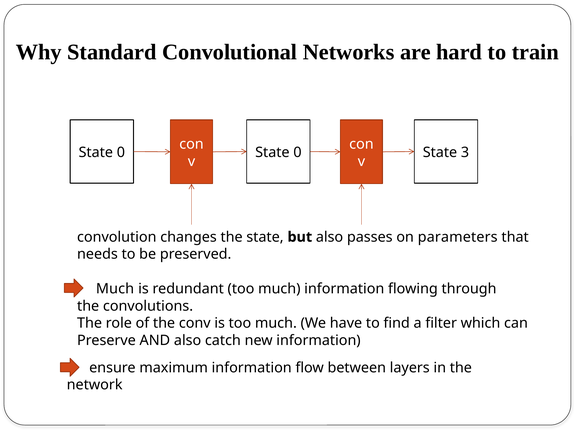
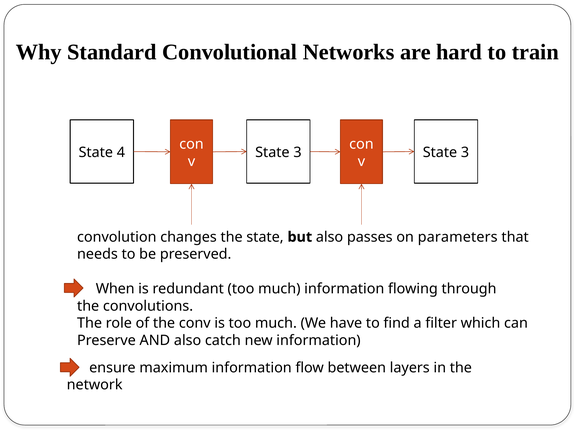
0 at (121, 153): 0 -> 4
0 at (297, 153): 0 -> 3
Much at (115, 289): Much -> When
